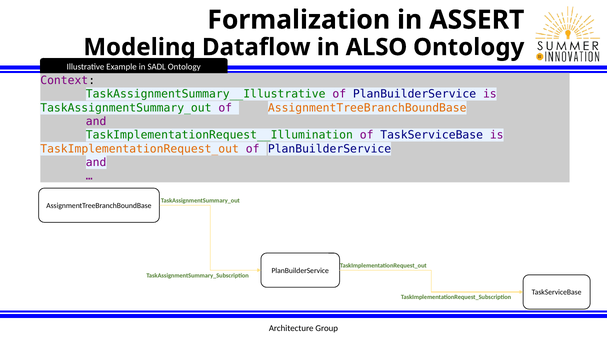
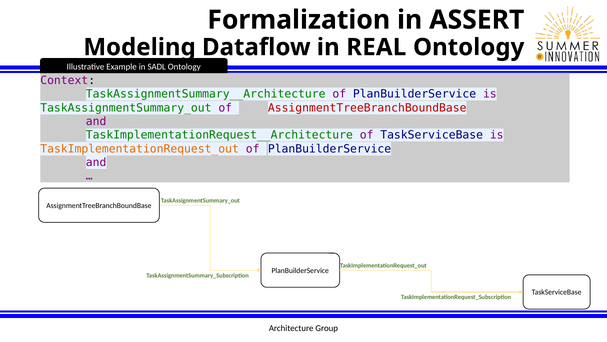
ALSO: ALSO -> REAL
TaskAssignmentSummary__Illustrative: TaskAssignmentSummary__Illustrative -> TaskAssignmentSummary__Architecture
AssignmentTreeBranchBoundBase at (367, 108) colour: orange -> red
TaskImplementationRequest__Illumination: TaskImplementationRequest__Illumination -> TaskImplementationRequest__Architecture
